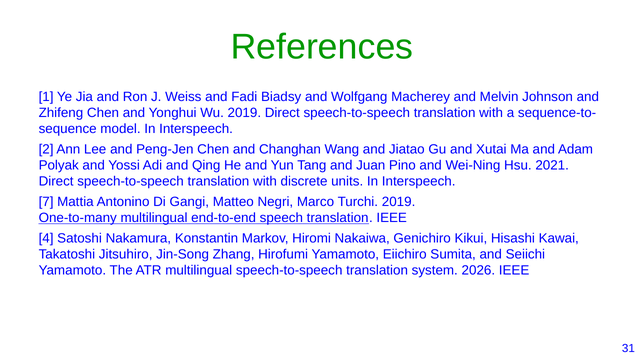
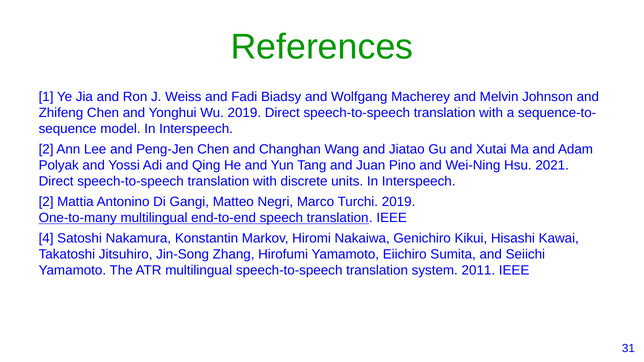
7 at (46, 202): 7 -> 2
2026: 2026 -> 2011
